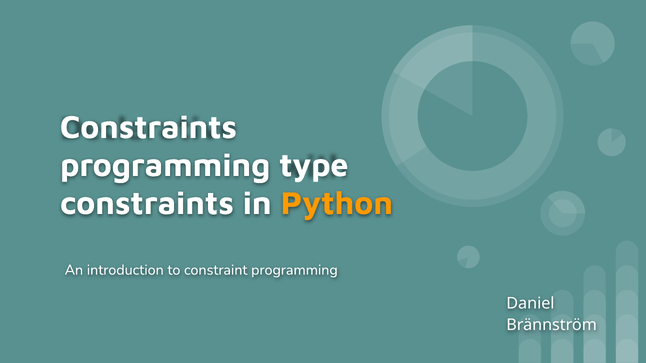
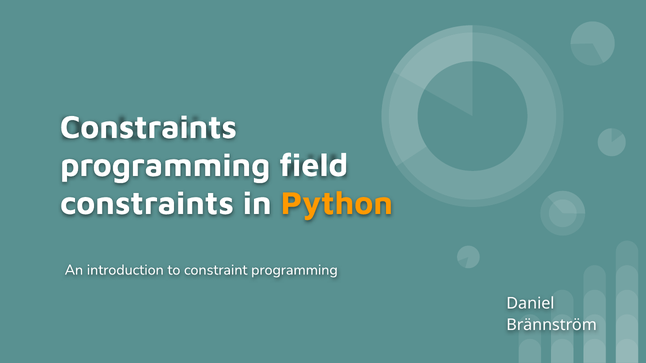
type: type -> field
